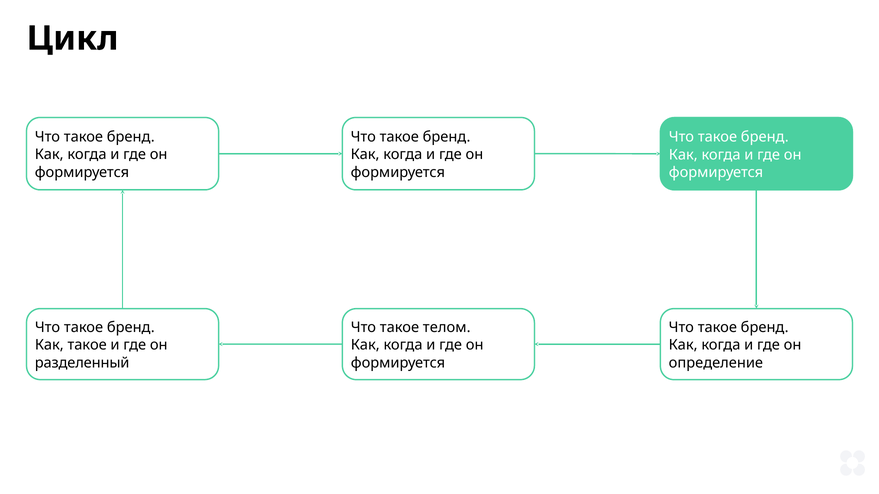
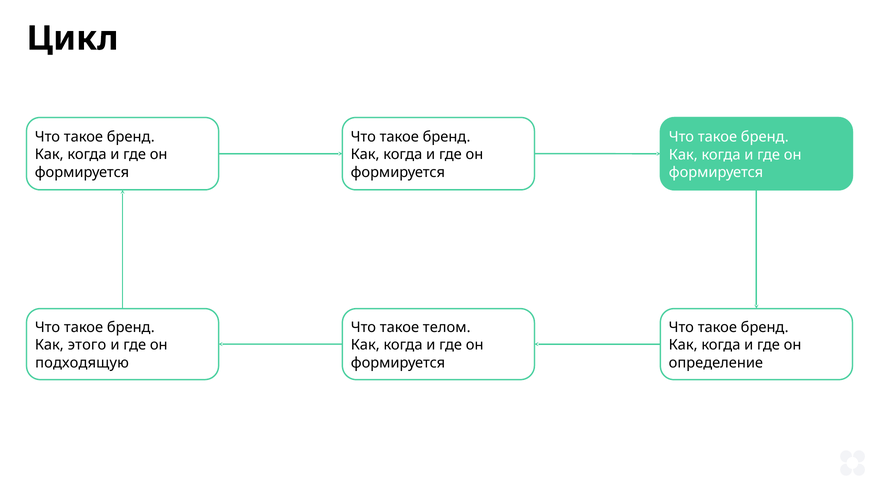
Как такое: такое -> этого
разделенный: разделенный -> подходящую
